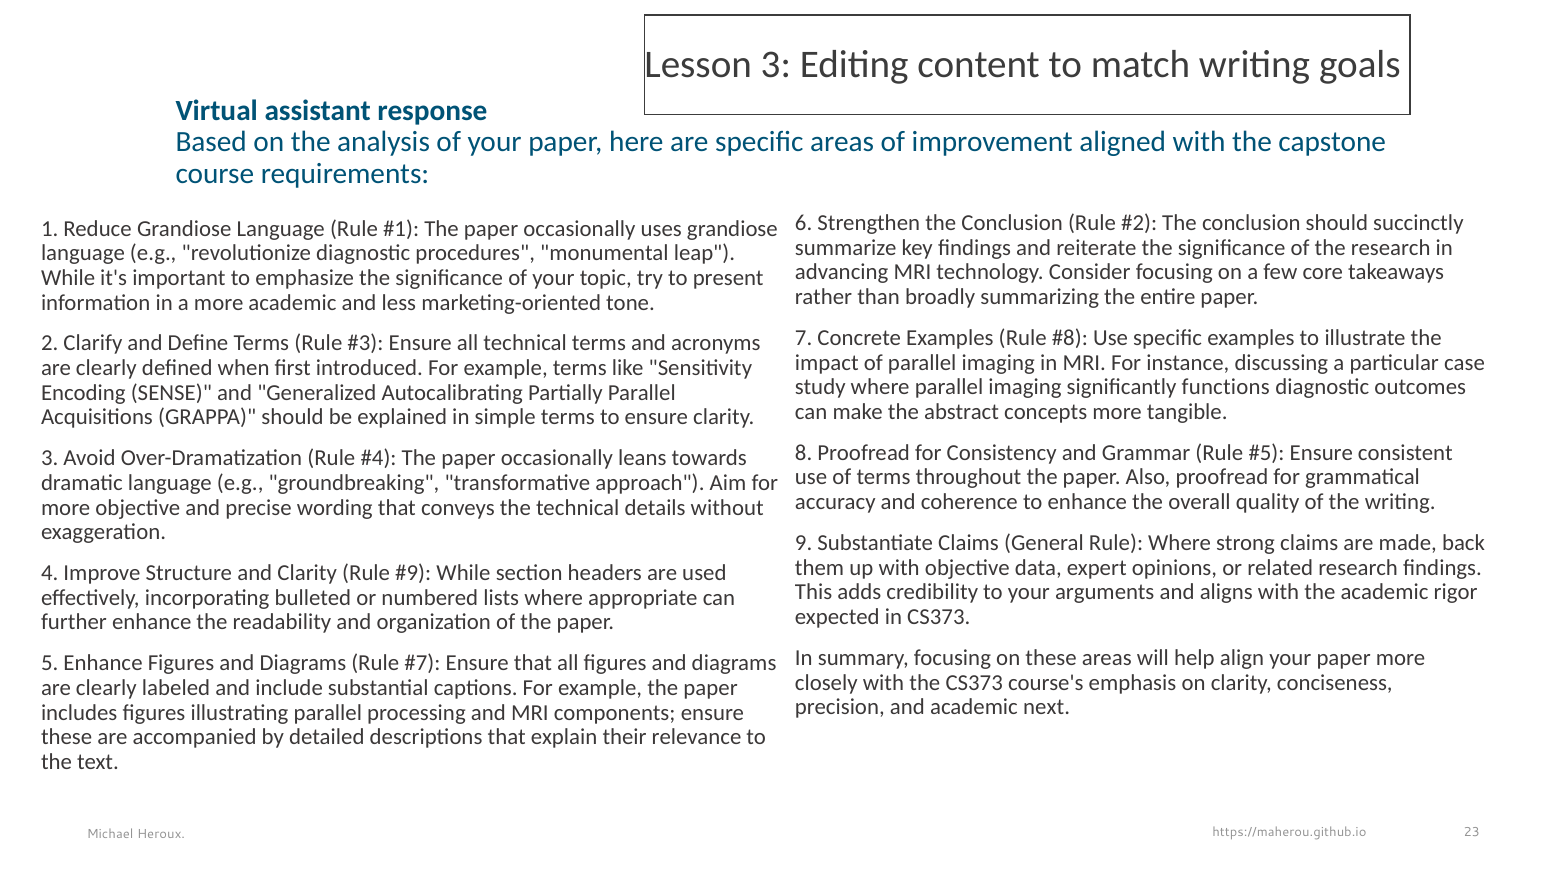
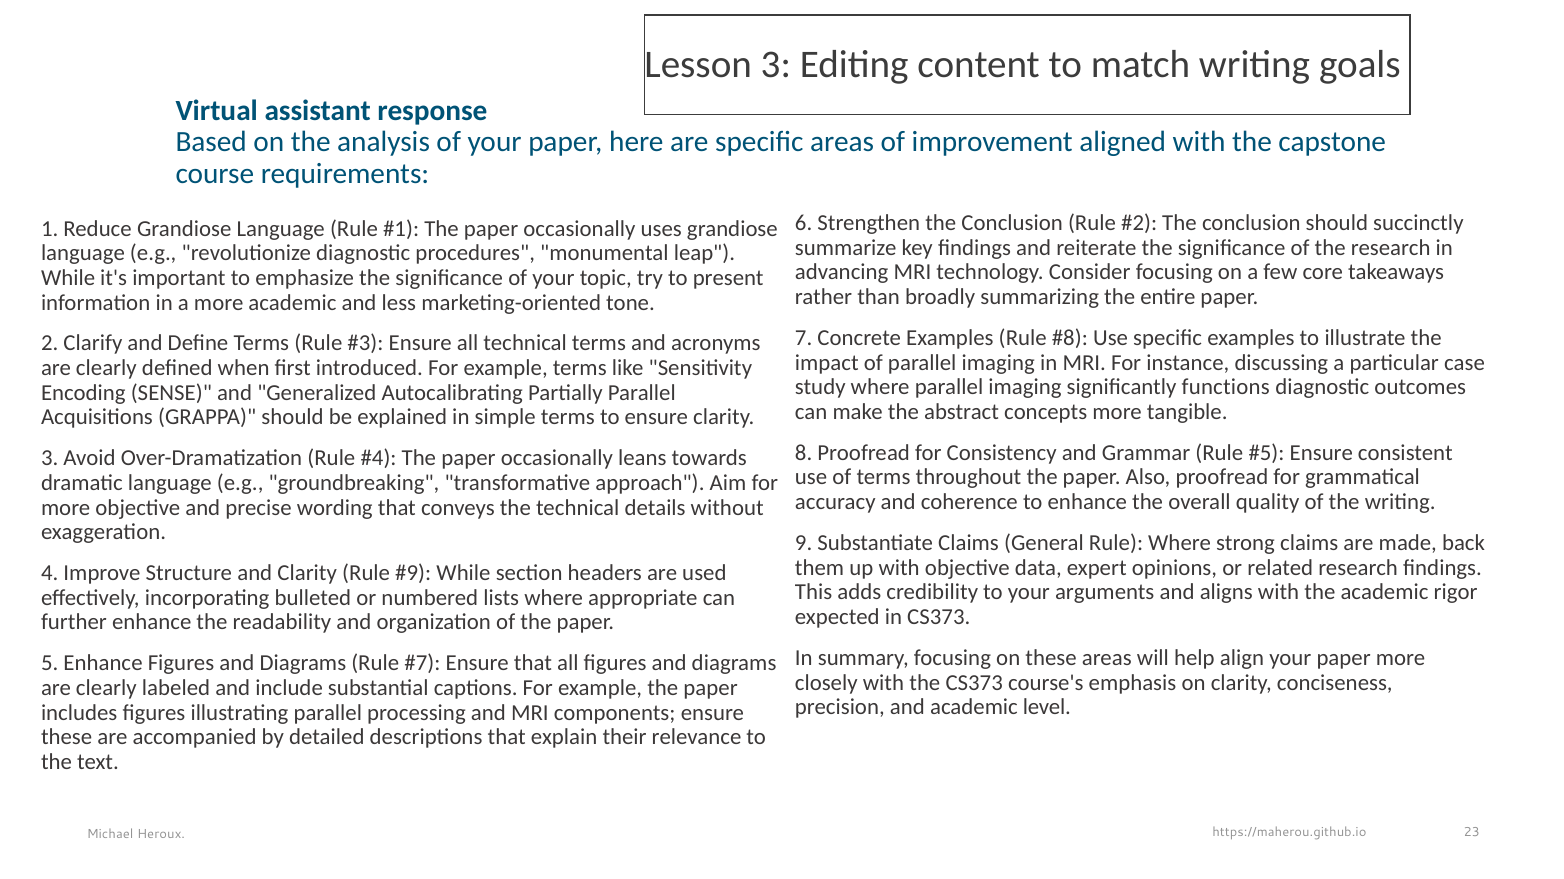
next: next -> level
